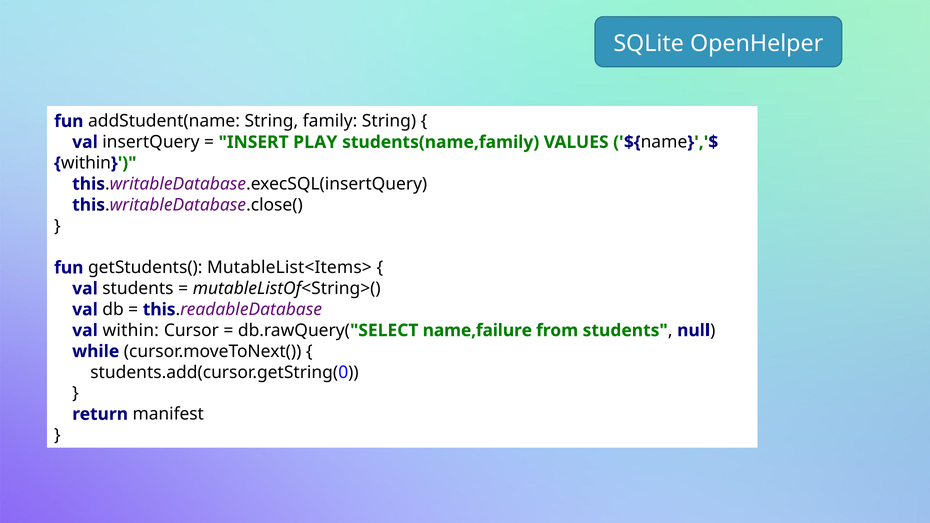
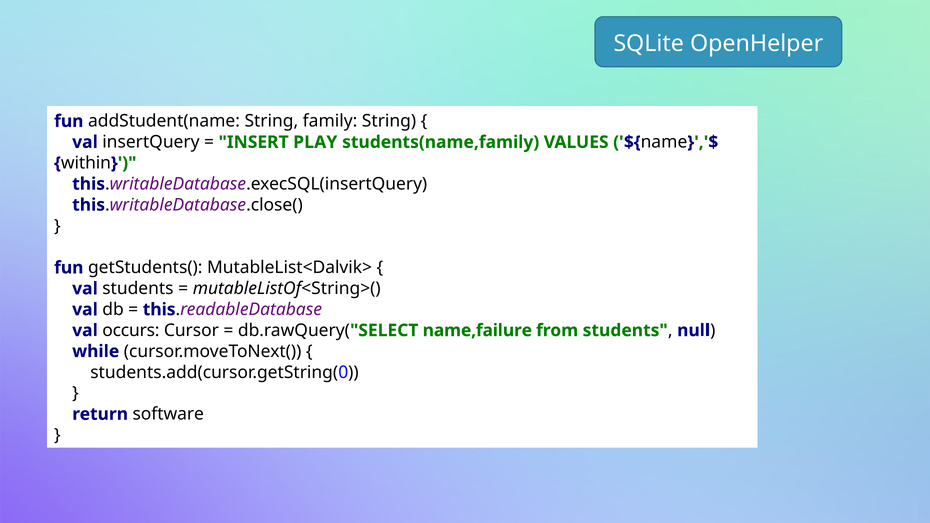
MutableList<Items>: MutableList<Items> -> MutableList<Dalvik>
val within: within -> occurs
manifest: manifest -> software
